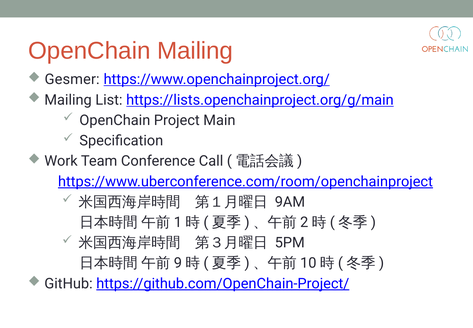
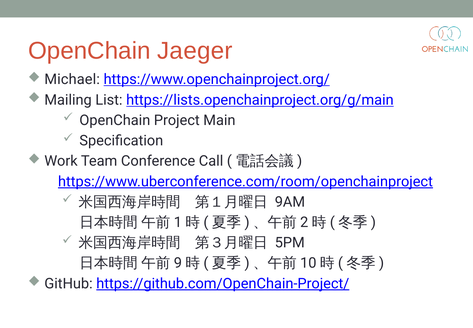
OpenChain Mailing: Mailing -> Jaeger
Gesmer: Gesmer -> Michael
